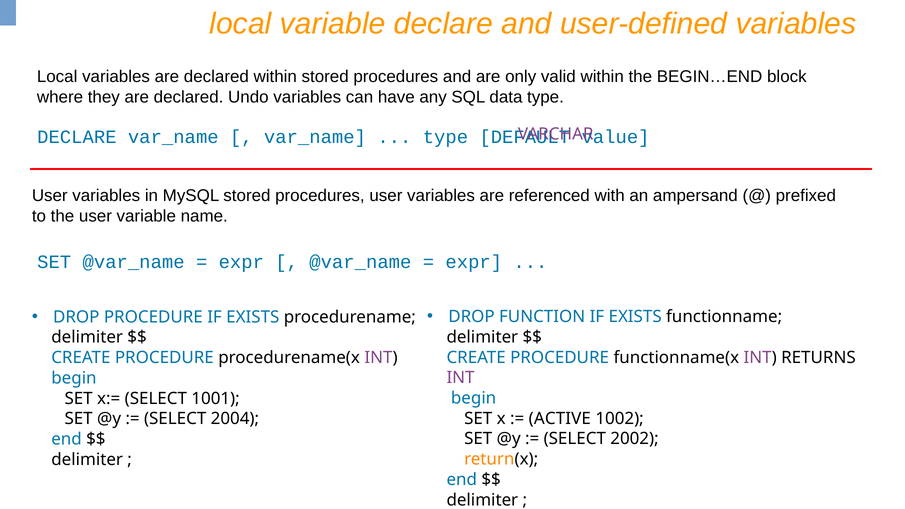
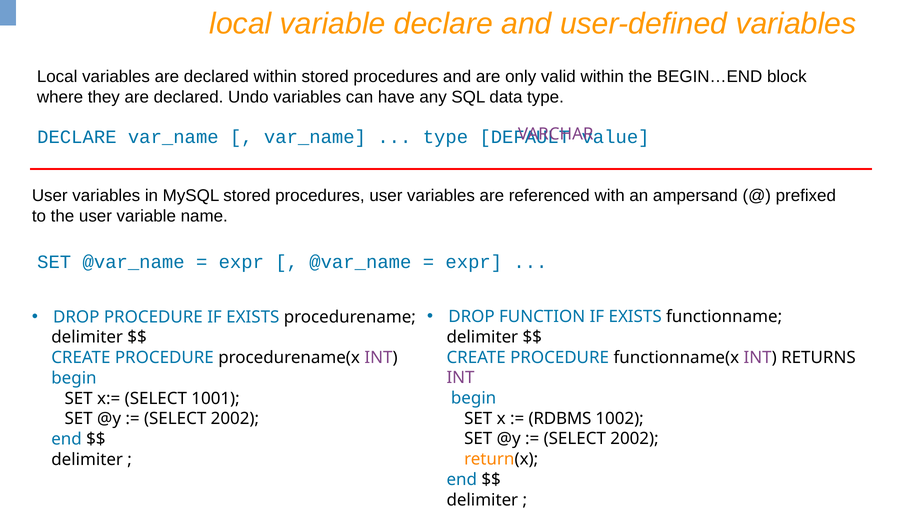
ACTIVE: ACTIVE -> RDBMS
2004 at (235, 419): 2004 -> 2002
